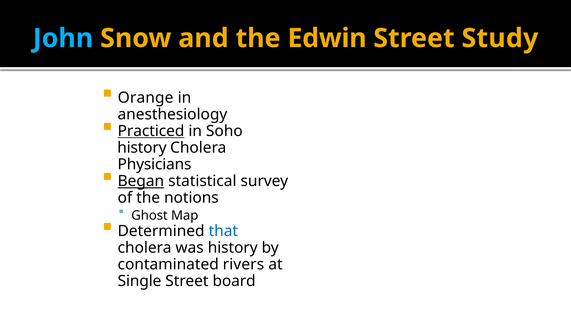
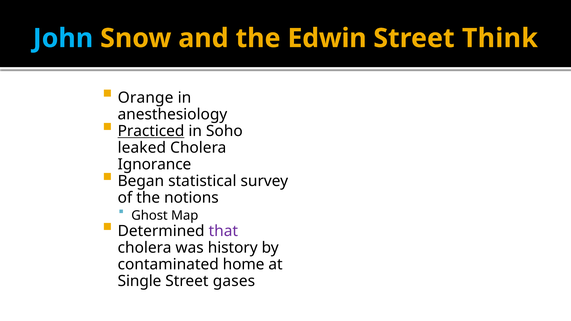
Study: Study -> Think
history at (142, 148): history -> leaked
Physicians: Physicians -> Ignorance
Began underline: present -> none
that colour: blue -> purple
rivers: rivers -> home
board: board -> gases
